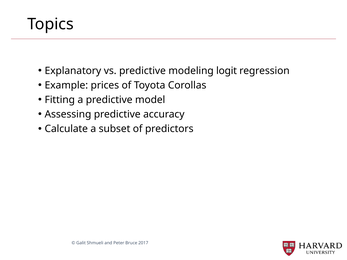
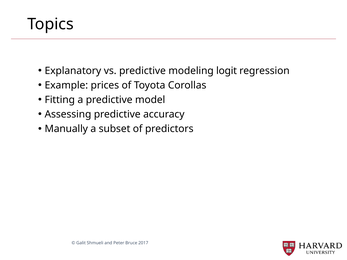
Calculate: Calculate -> Manually
